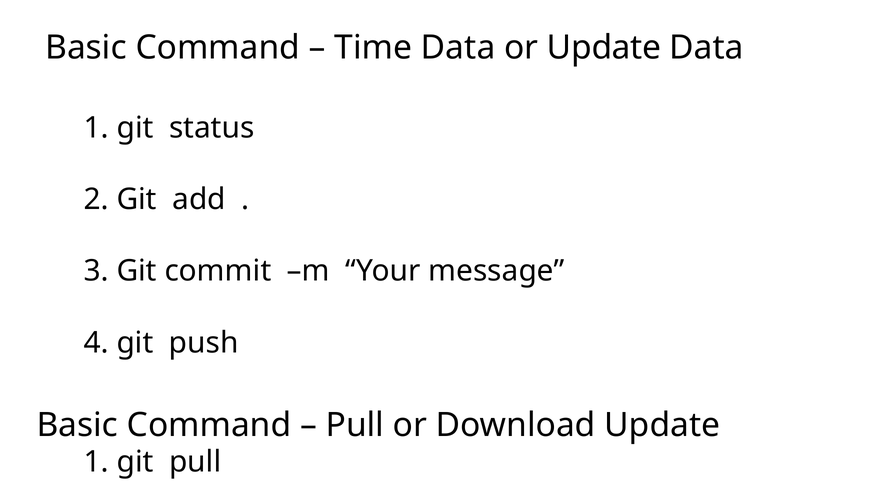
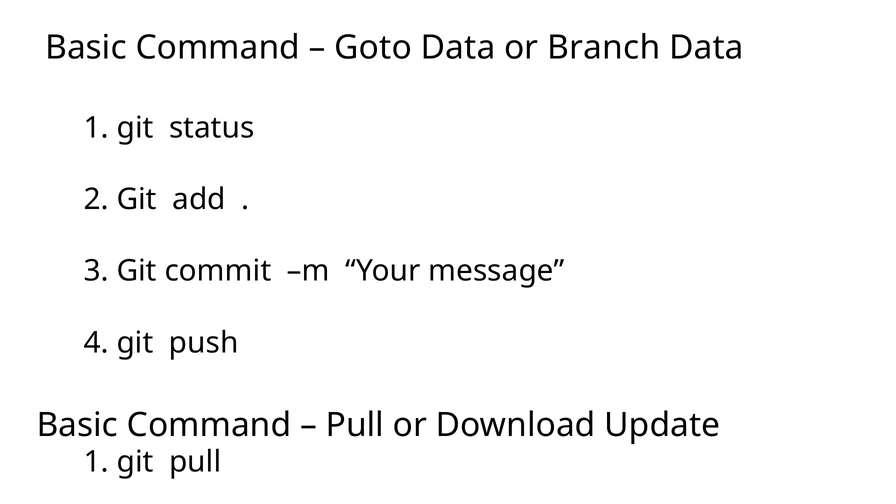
Time: Time -> Goto
or Update: Update -> Branch
